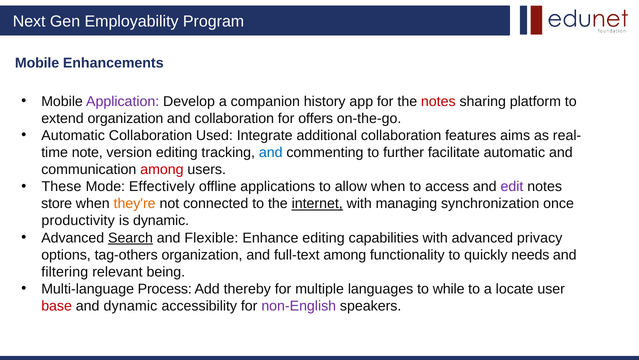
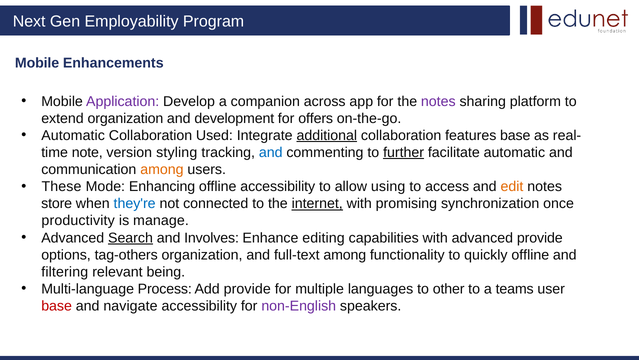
history: history -> across
notes at (438, 101) colour: red -> purple
and collaboration: collaboration -> development
additional underline: none -> present
features aims: aims -> base
version editing: editing -> styling
further underline: none -> present
among at (162, 169) colour: red -> orange
Effectively: Effectively -> Enhancing
offline applications: applications -> accessibility
allow when: when -> using
edit colour: purple -> orange
they're colour: orange -> blue
managing: managing -> promising
is dynamic: dynamic -> manage
Flexible: Flexible -> Involves
advanced privacy: privacy -> provide
quickly needs: needs -> offline
Add thereby: thereby -> provide
while: while -> other
locate: locate -> teams
and dynamic: dynamic -> navigate
